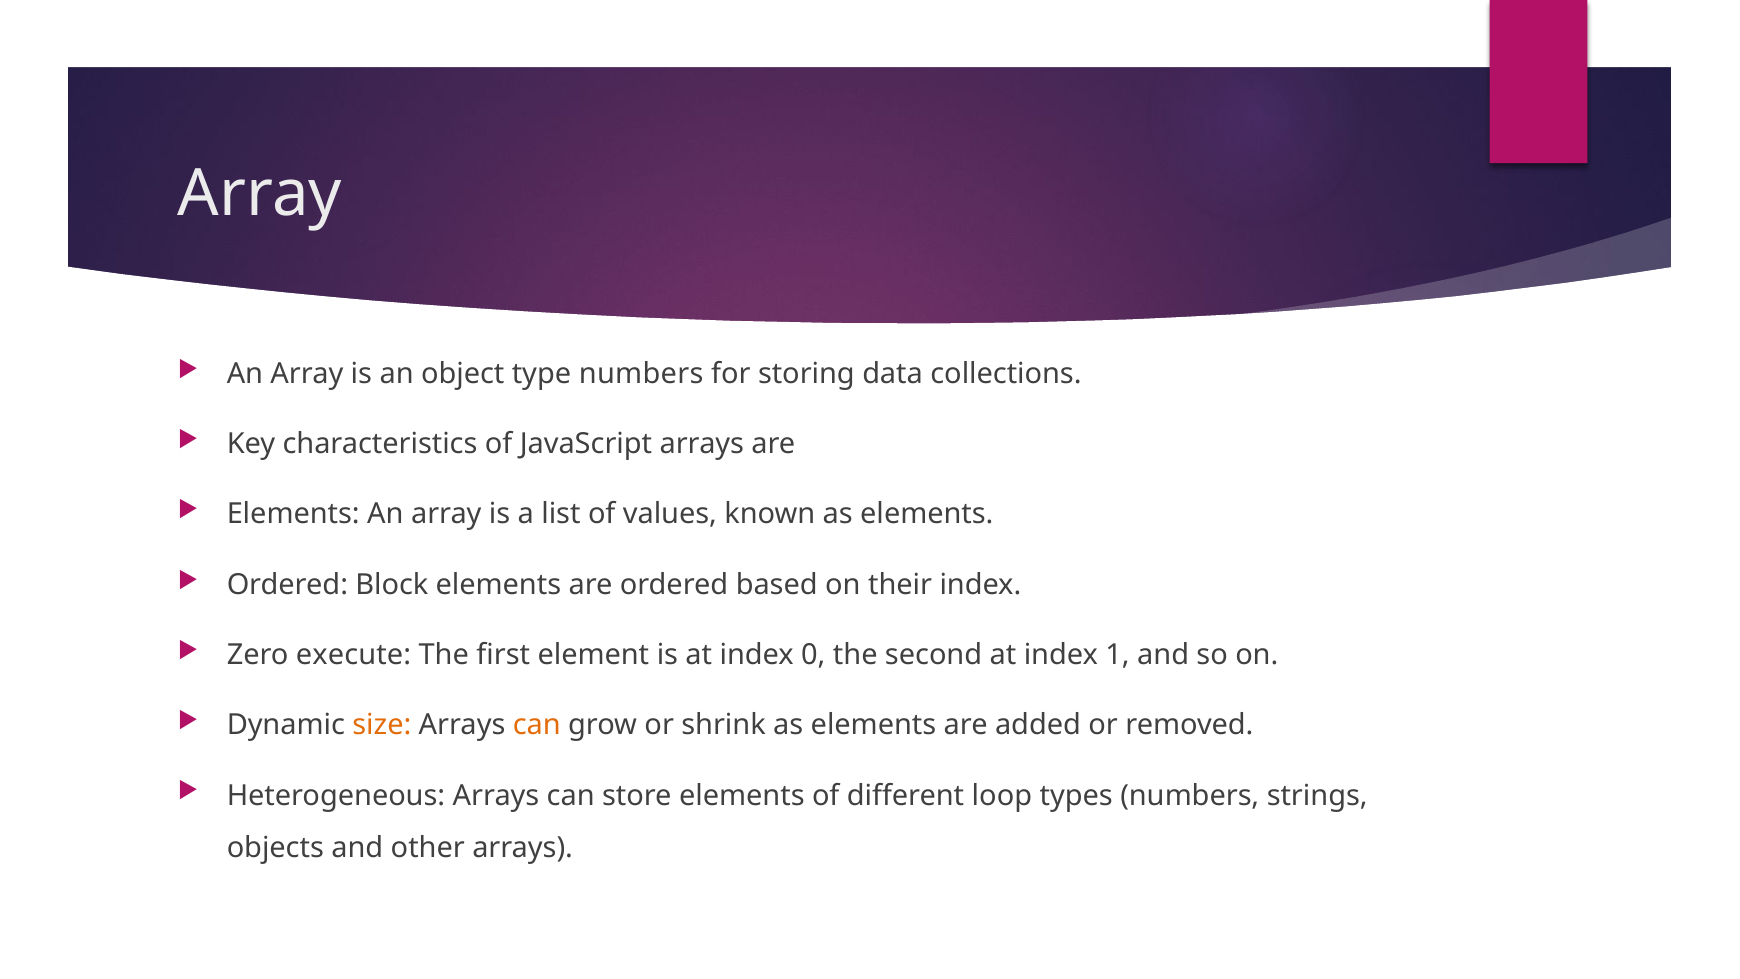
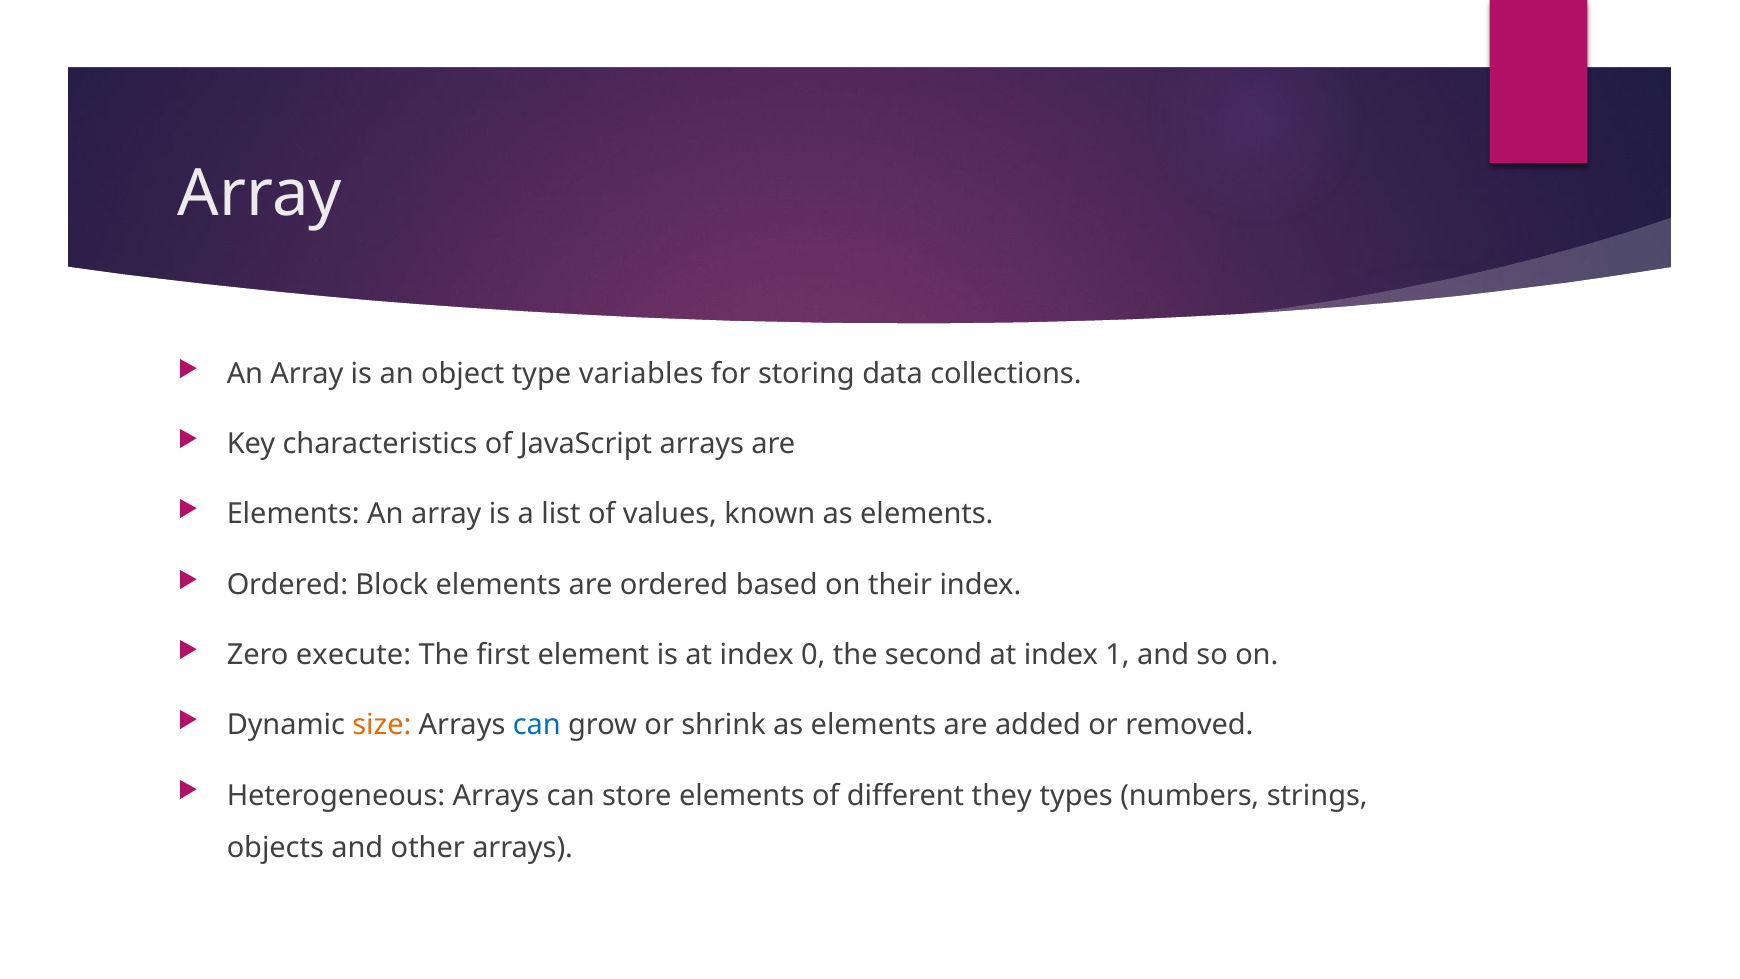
type numbers: numbers -> variables
can at (537, 725) colour: orange -> blue
loop: loop -> they
